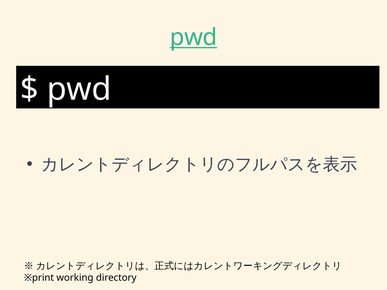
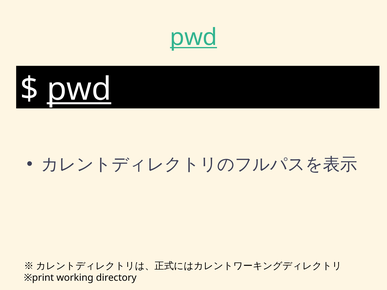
pwd at (79, 89) underline: none -> present
